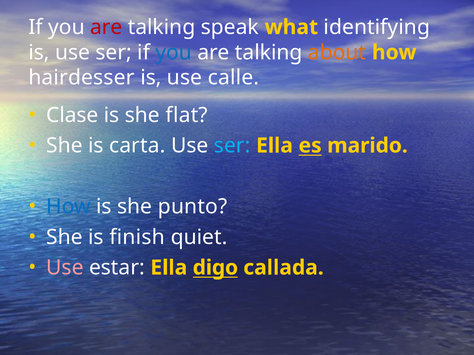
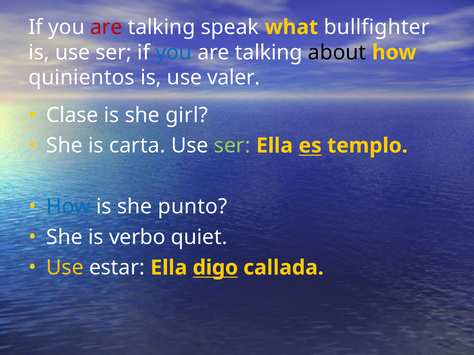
identifying: identifying -> bullfighter
about colour: orange -> black
hairdesser: hairdesser -> quinientos
calle: calle -> valer
flat: flat -> girl
ser at (232, 146) colour: light blue -> light green
marido: marido -> templo
finish: finish -> verbo
Use at (65, 268) colour: pink -> yellow
